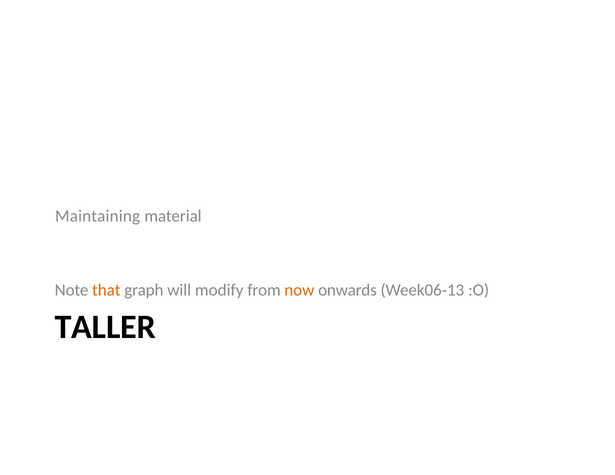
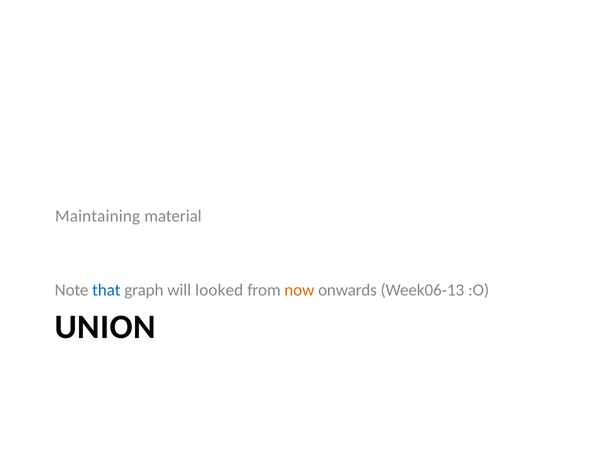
that colour: orange -> blue
modify: modify -> looked
TALLER: TALLER -> UNION
